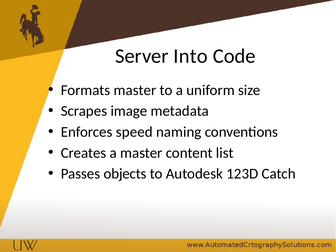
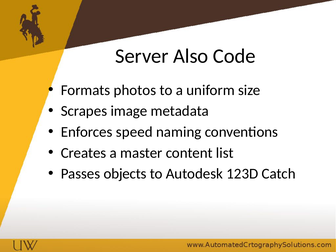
Into: Into -> Also
Formats master: master -> photos
